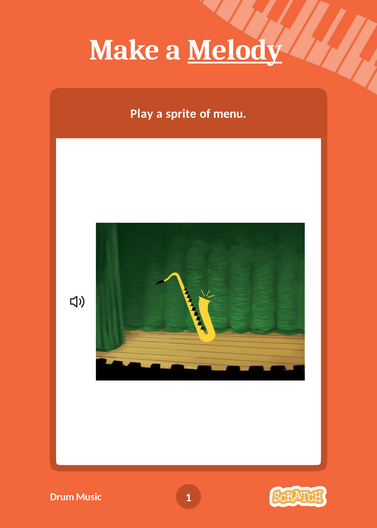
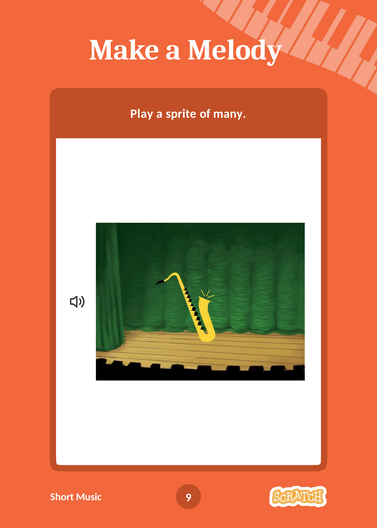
Melody underline: present -> none
menu: menu -> many
Drum: Drum -> Short
1: 1 -> 9
